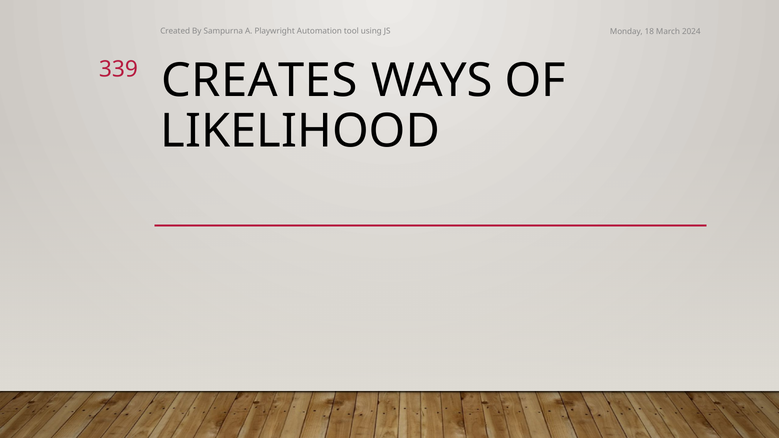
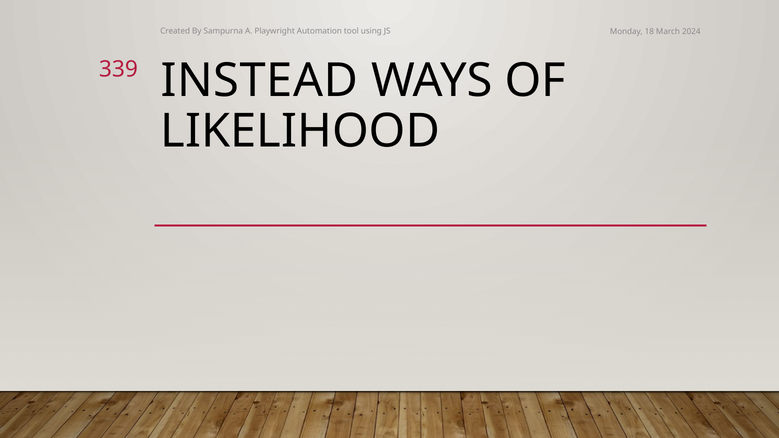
CREATES: CREATES -> INSTEAD
